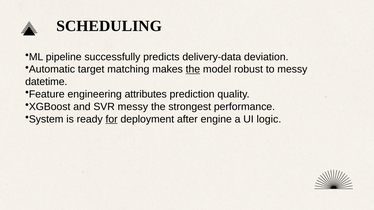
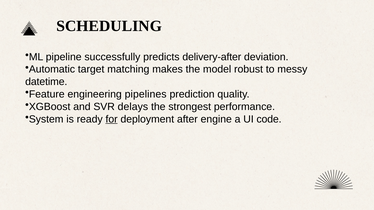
delivery-data: delivery-data -> delivery-after
the at (193, 69) underline: present -> none
attributes: attributes -> pipelines
SVR messy: messy -> delays
logic: logic -> code
